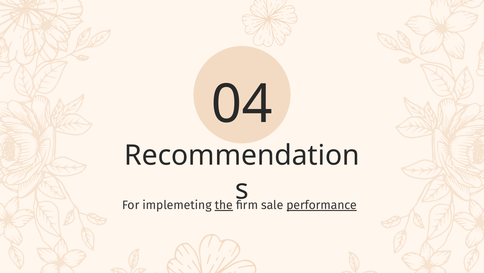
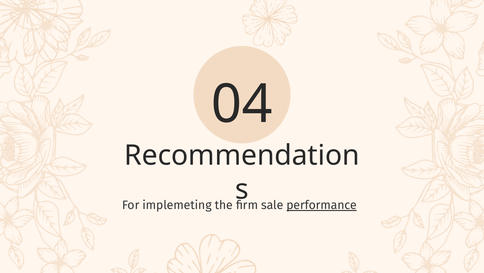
the underline: present -> none
